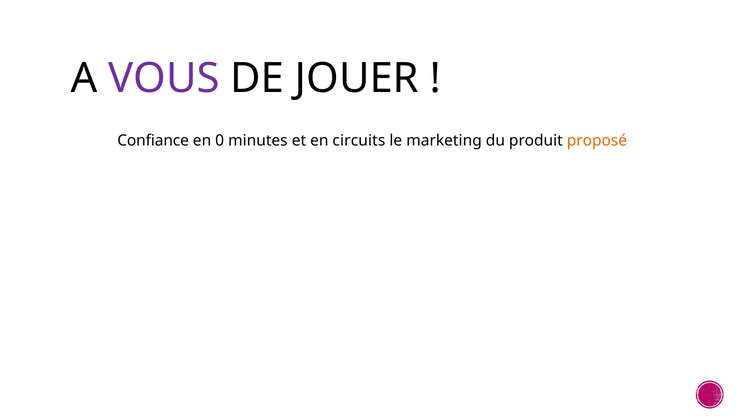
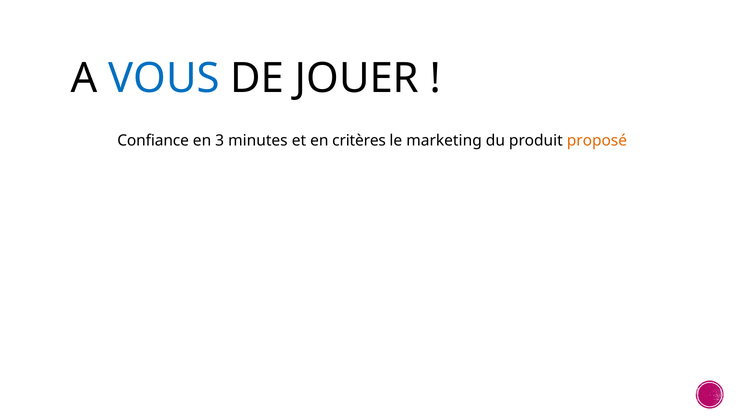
VOUS colour: purple -> blue
0: 0 -> 3
circuits: circuits -> critères
